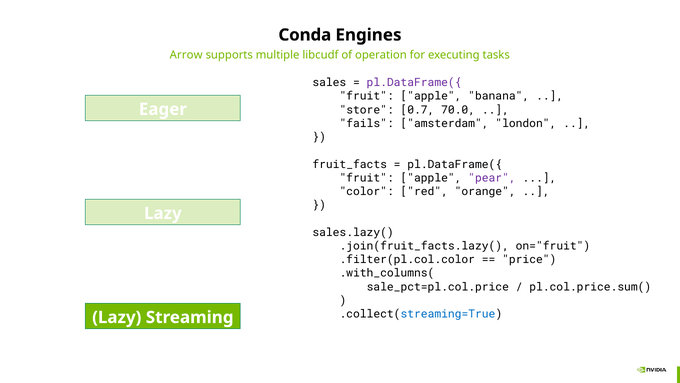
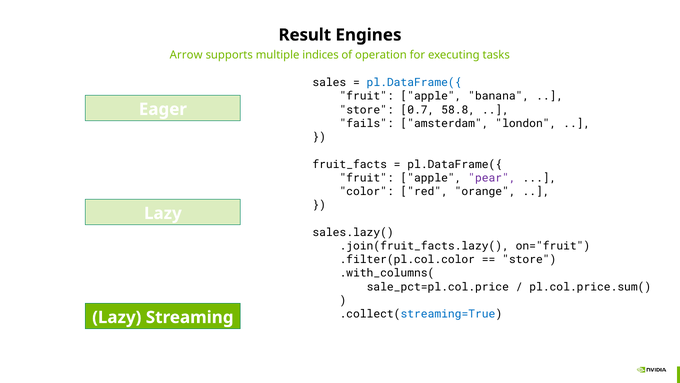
Conda: Conda -> Result
libcudf: libcudf -> indices
pl.DataFrame({ at (414, 83) colour: purple -> blue
70.0: 70.0 -> 58.8
price at (529, 259): price -> store
